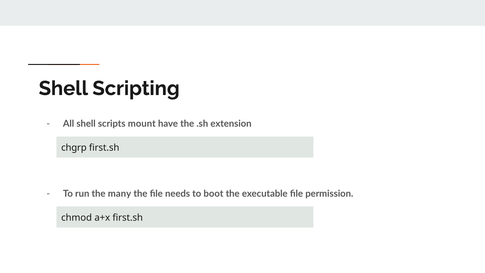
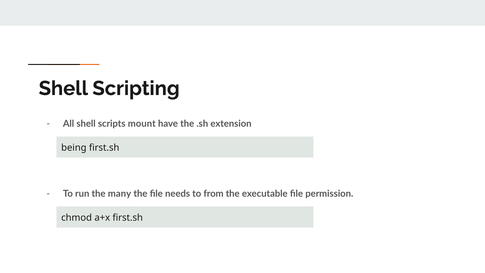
chgrp: chgrp -> being
boot: boot -> from
